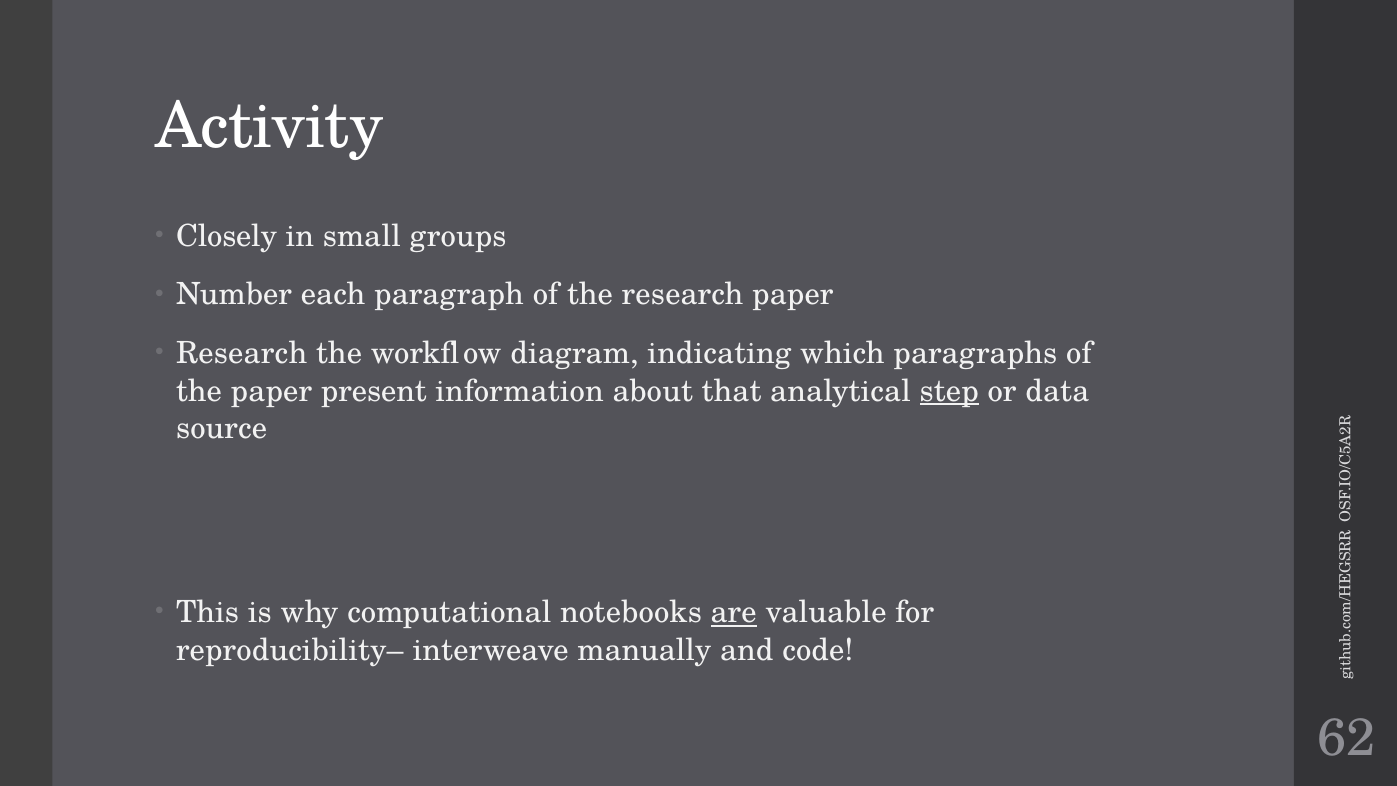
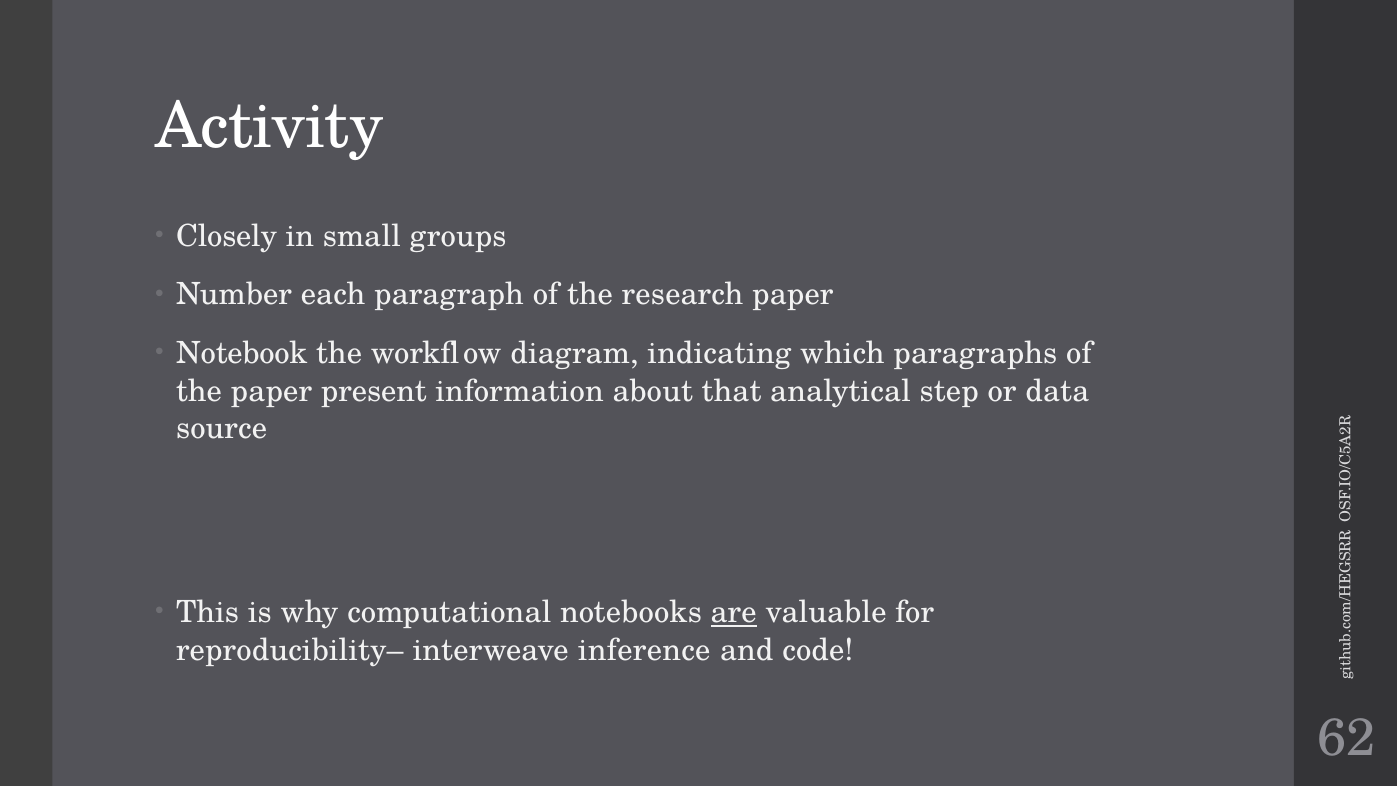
Research at (242, 353): Research -> Notebook
step underline: present -> none
manually: manually -> inference
